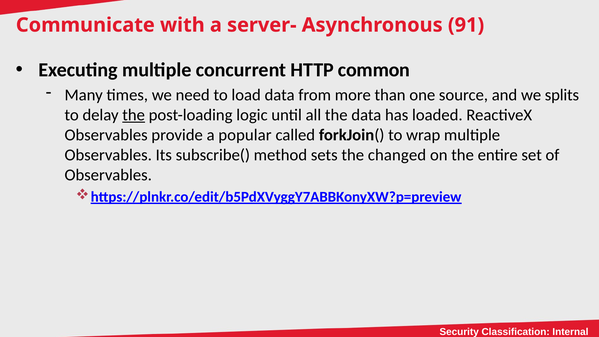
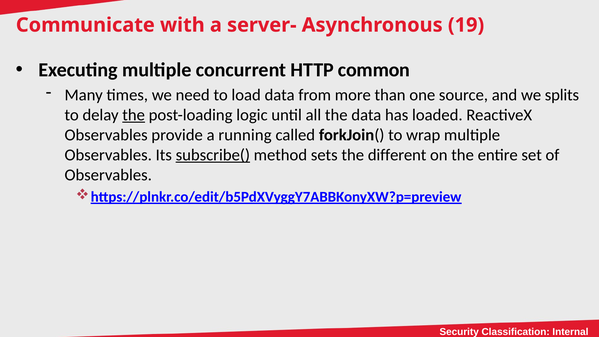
91: 91 -> 19
popular: popular -> running
subscribe( underline: none -> present
changed: changed -> different
